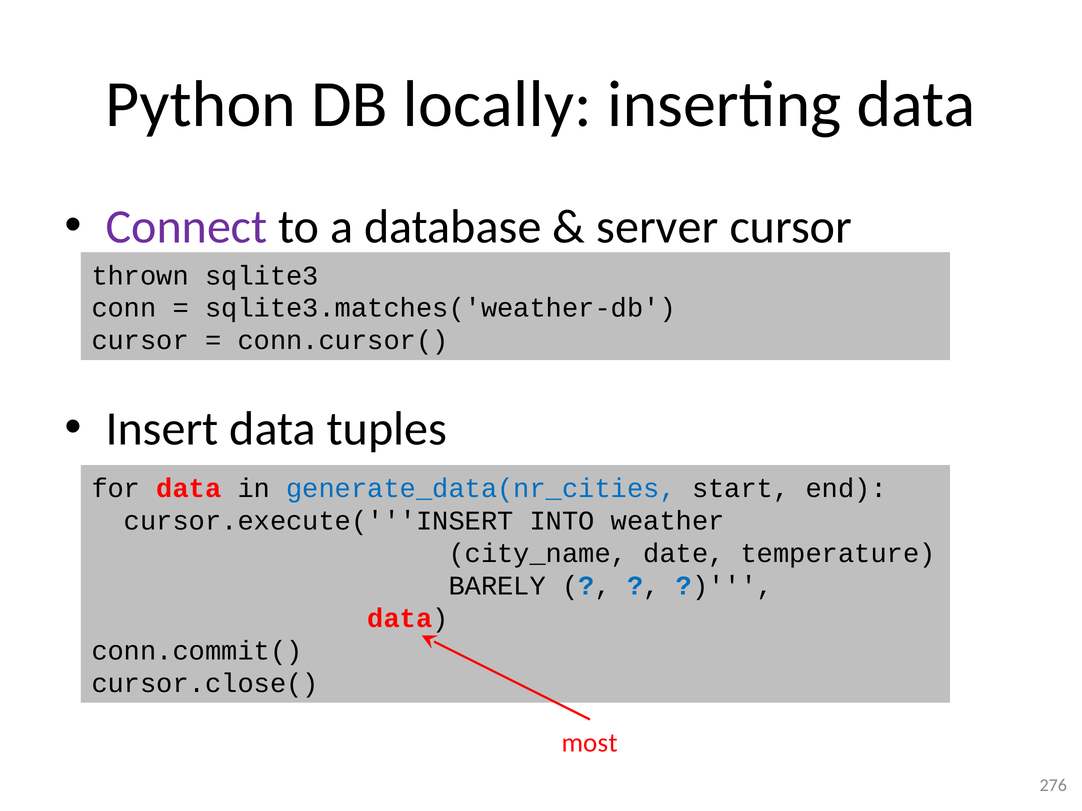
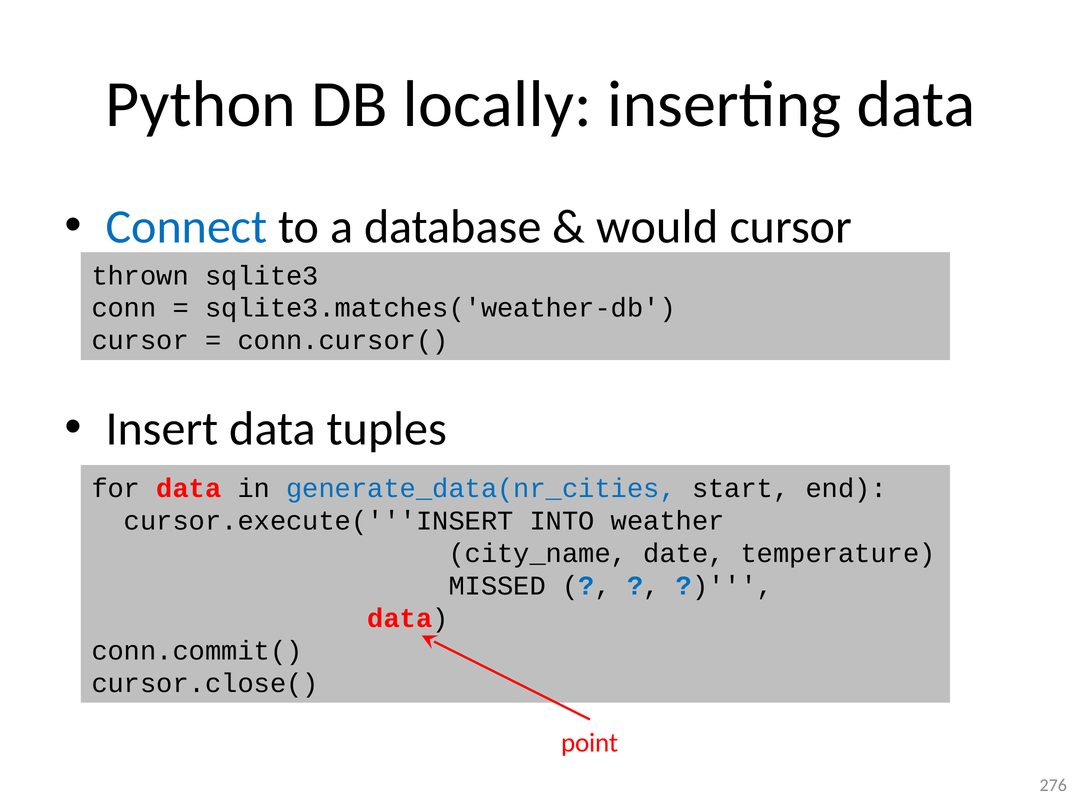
Connect colour: purple -> blue
server: server -> would
BARELY: BARELY -> MISSED
most: most -> point
